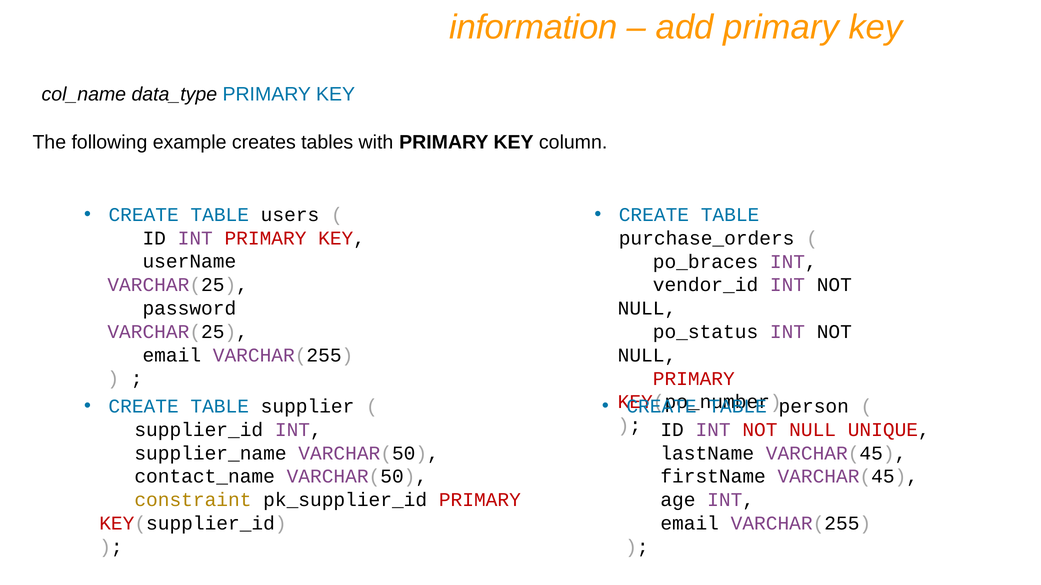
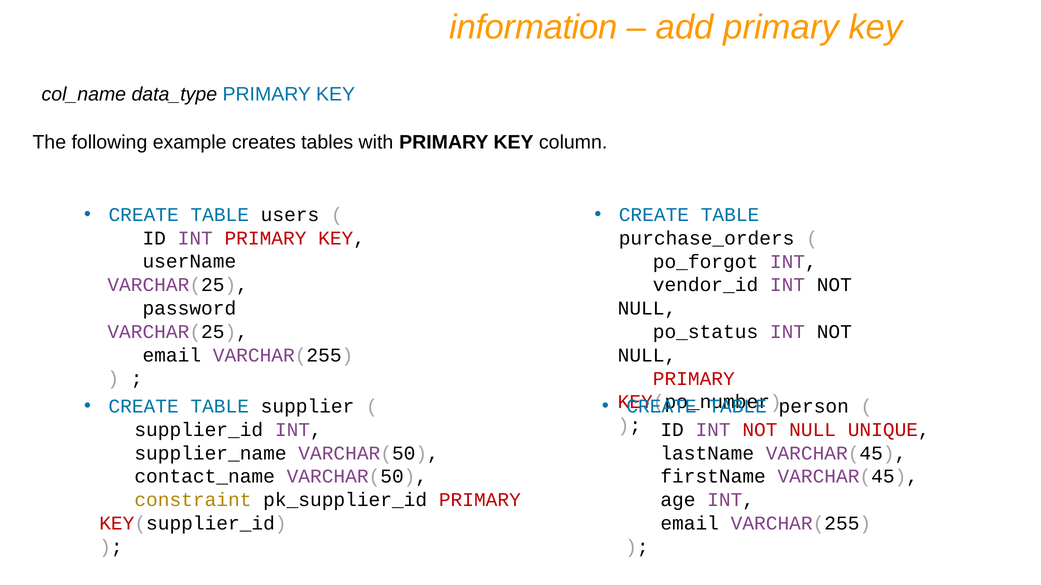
po_braces: po_braces -> po_forgot
